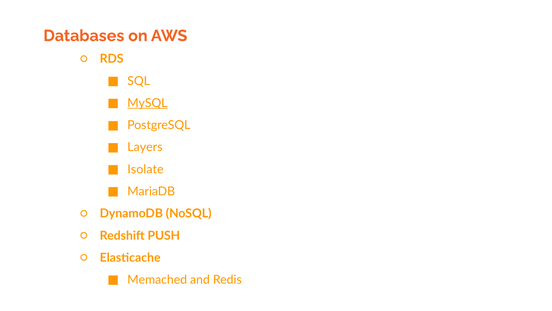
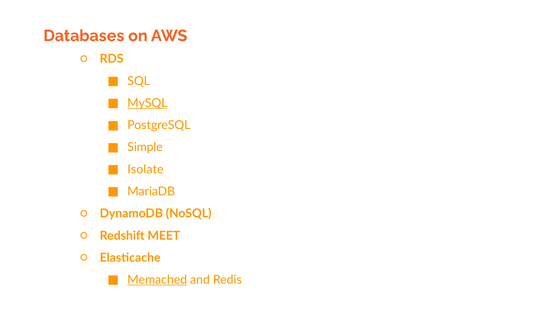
Layers: Layers -> Simple
PUSH: PUSH -> MEET
Memached underline: none -> present
